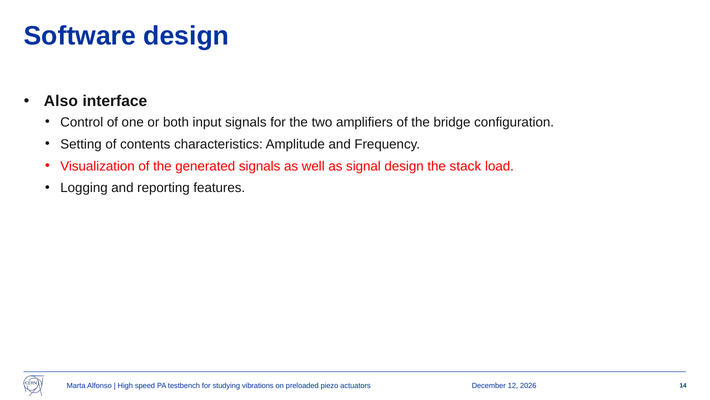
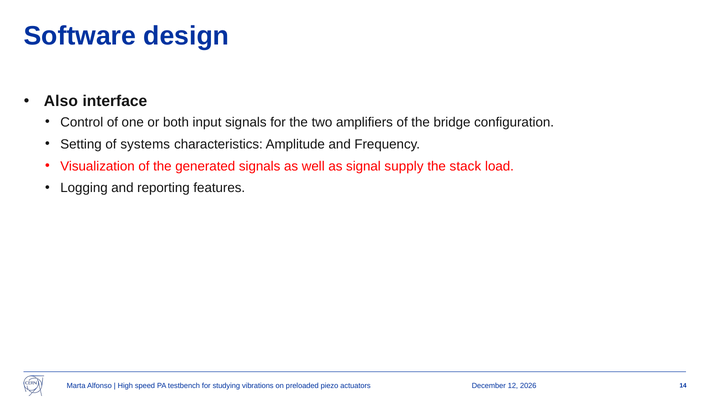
contents: contents -> systems
signal design: design -> supply
